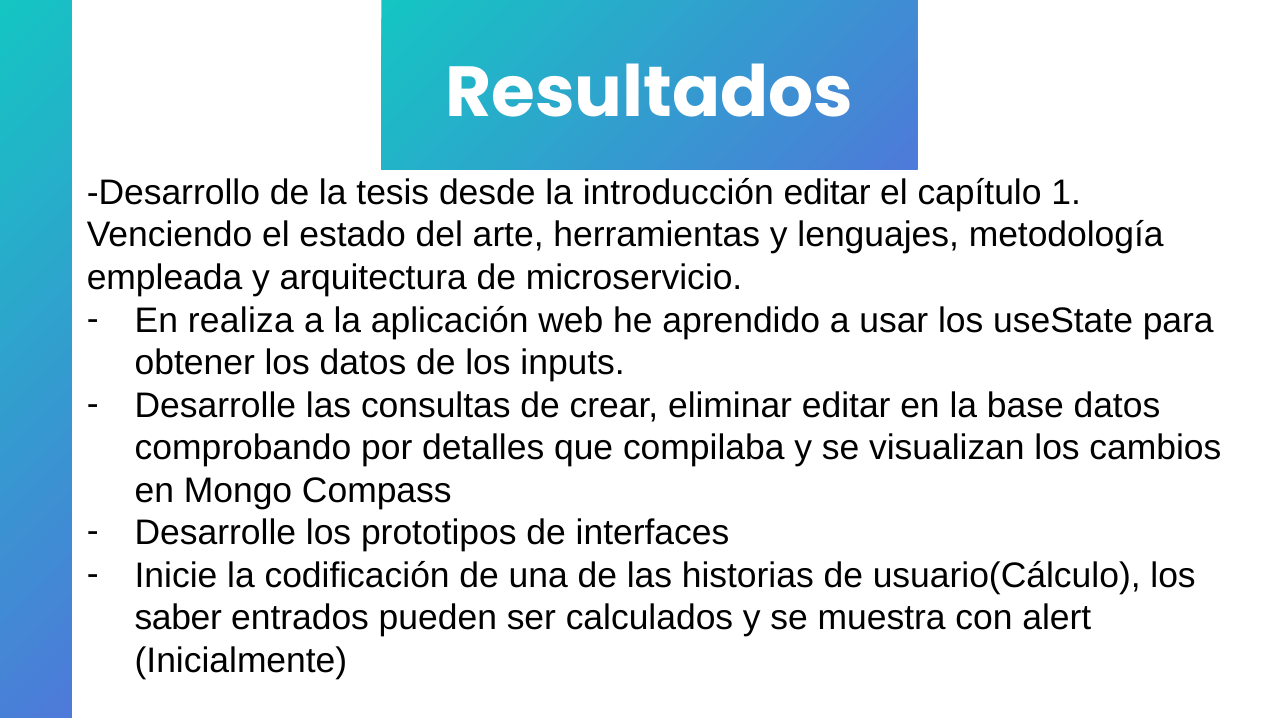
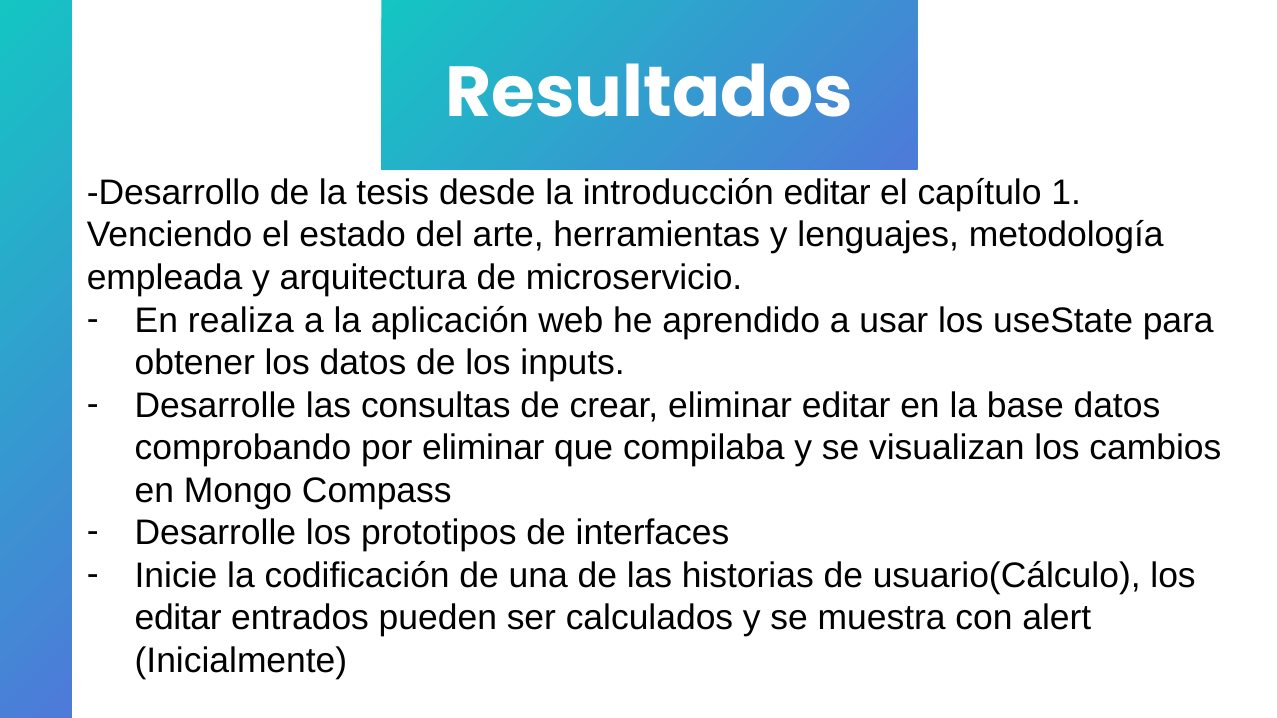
por detalles: detalles -> eliminar
saber at (178, 618): saber -> editar
